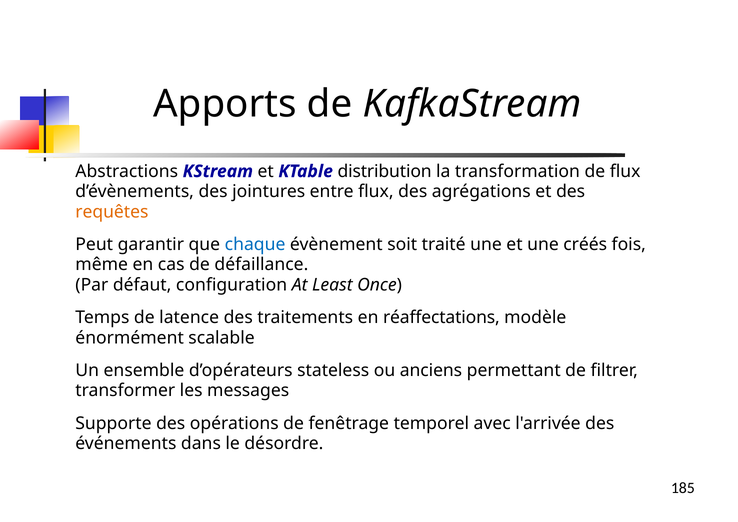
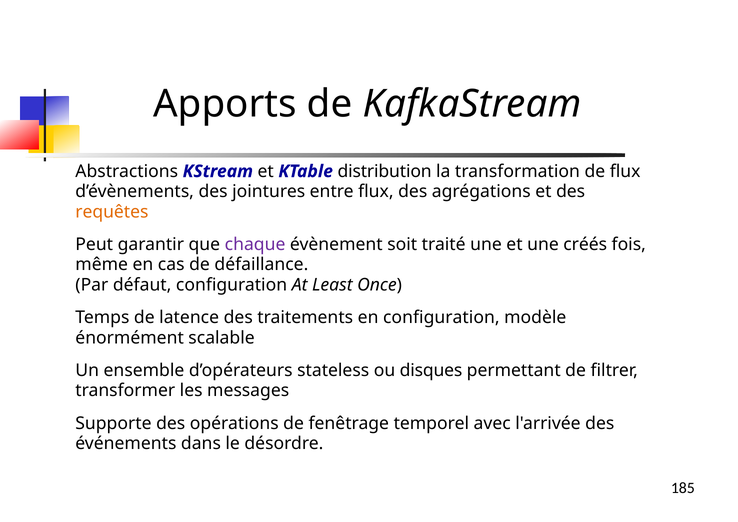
chaque colour: blue -> purple
en réaffectations: réaffectations -> configuration
anciens: anciens -> disques
